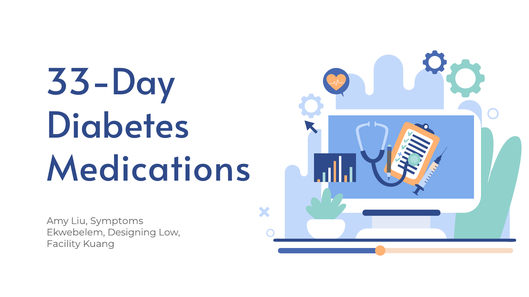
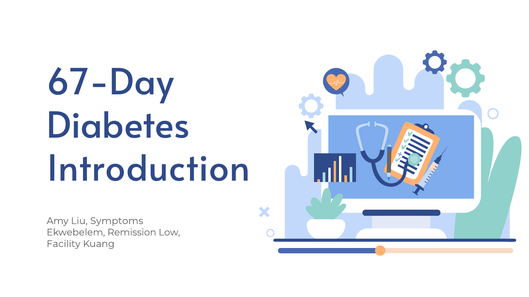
33-Day: 33-Day -> 67-Day
Medications: Medications -> Introduction
Designing: Designing -> Remission
